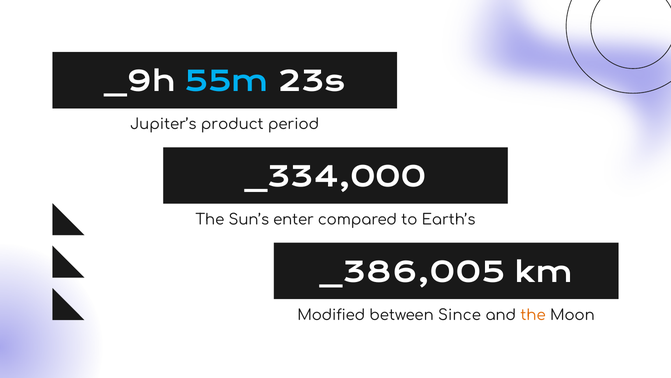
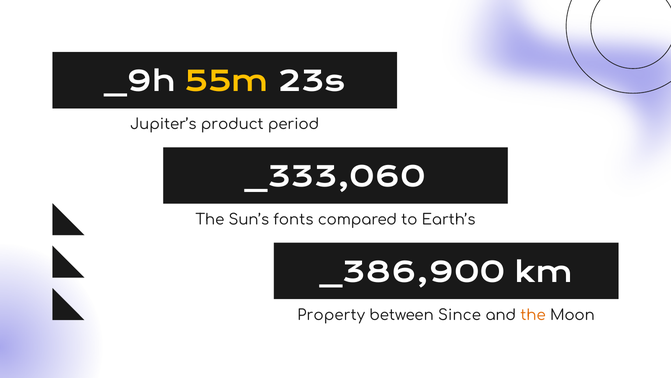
55m colour: light blue -> yellow
_334,000: _334,000 -> _333,060
enter: enter -> fonts
_386,005: _386,005 -> _386,900
Modified: Modified -> Property
